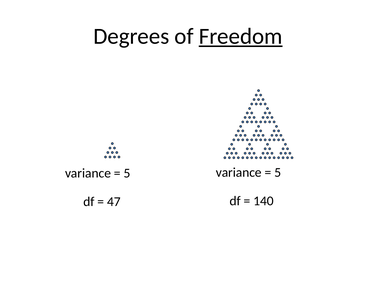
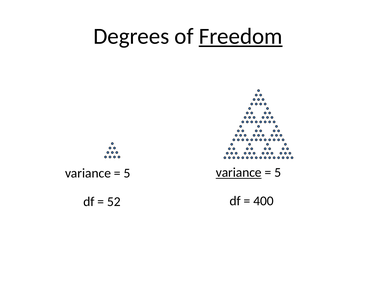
variance at (239, 173) underline: none -> present
47: 47 -> 52
140: 140 -> 400
